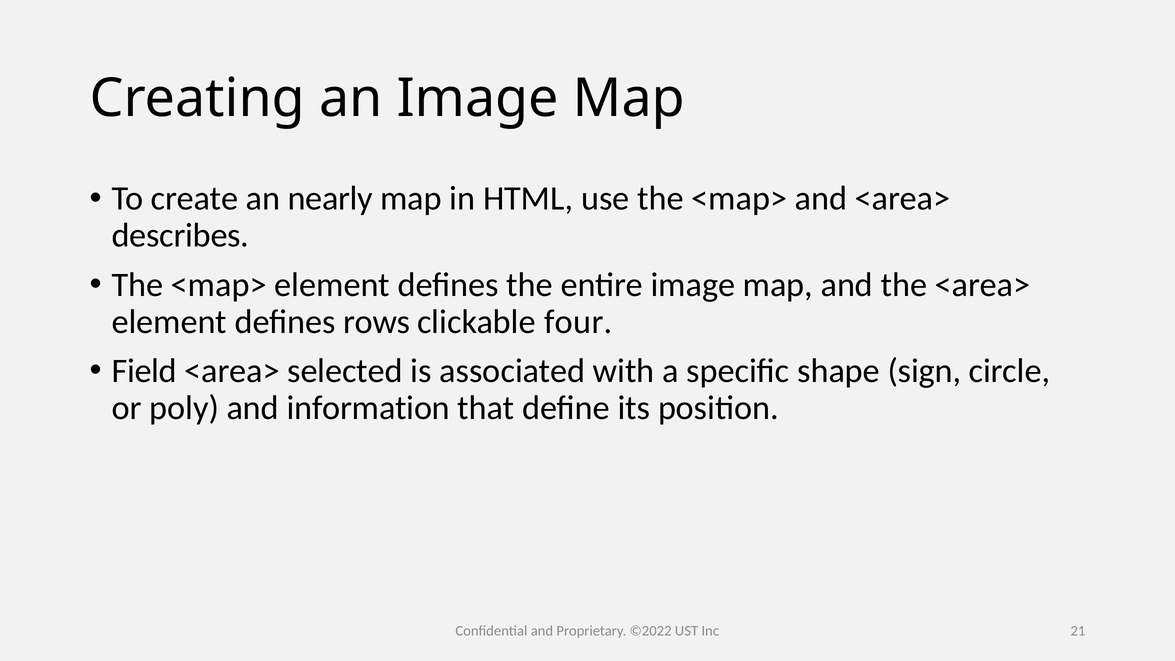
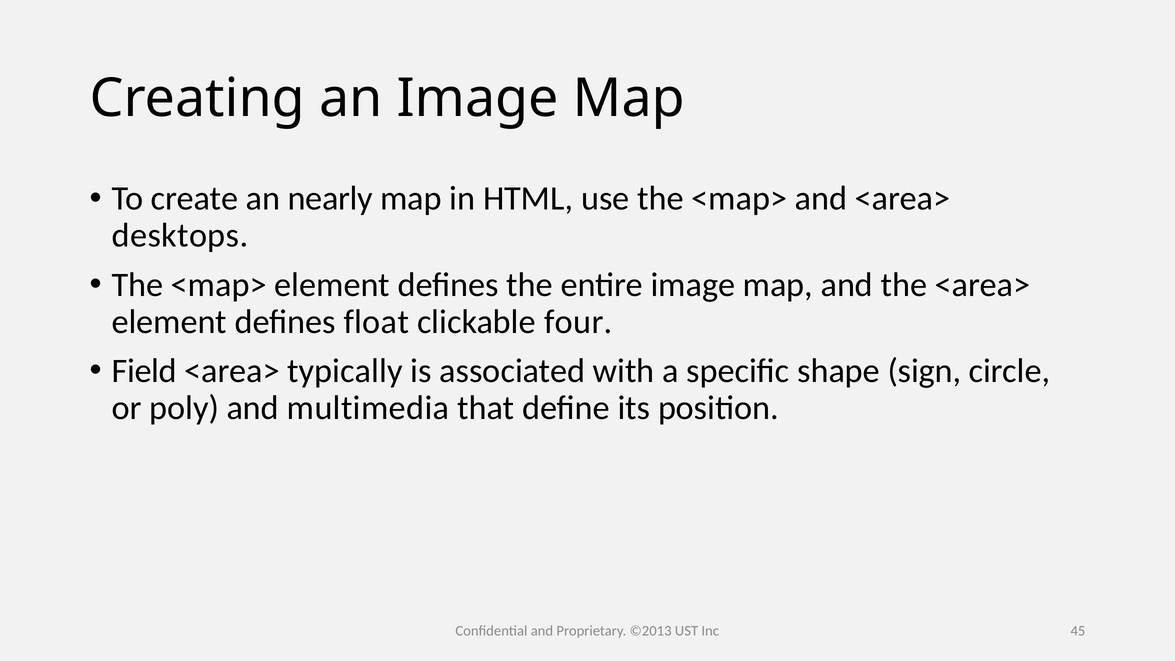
describes: describes -> desktops
rows: rows -> float
selected: selected -> typically
information: information -> multimedia
©2022: ©2022 -> ©2013
21: 21 -> 45
